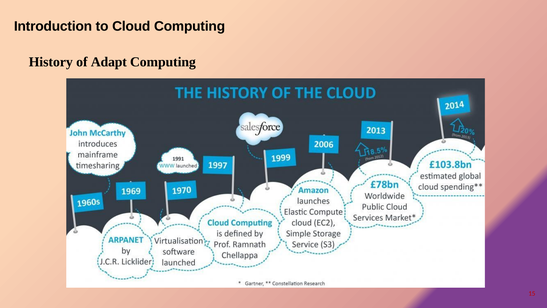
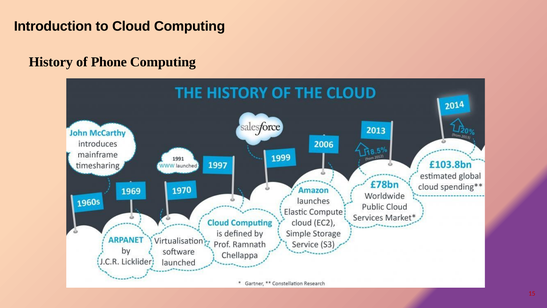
Adapt: Adapt -> Phone
